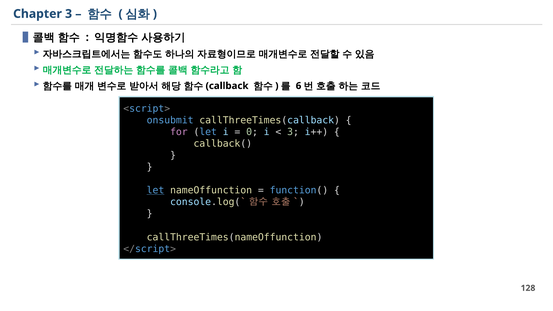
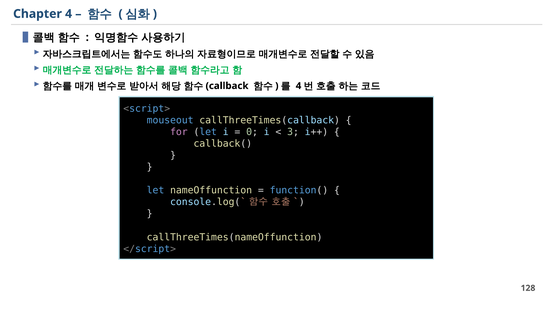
Chapter 3: 3 -> 4
6 at (299, 86): 6 -> 4
onsubmit: onsubmit -> mouseout
let at (156, 190) underline: present -> none
